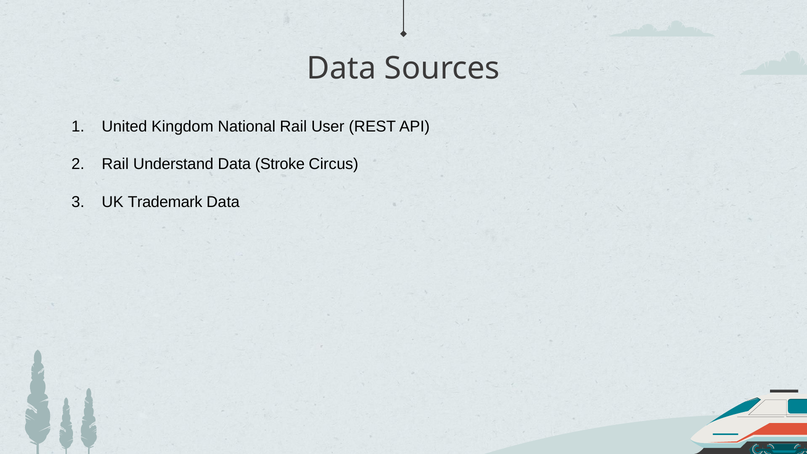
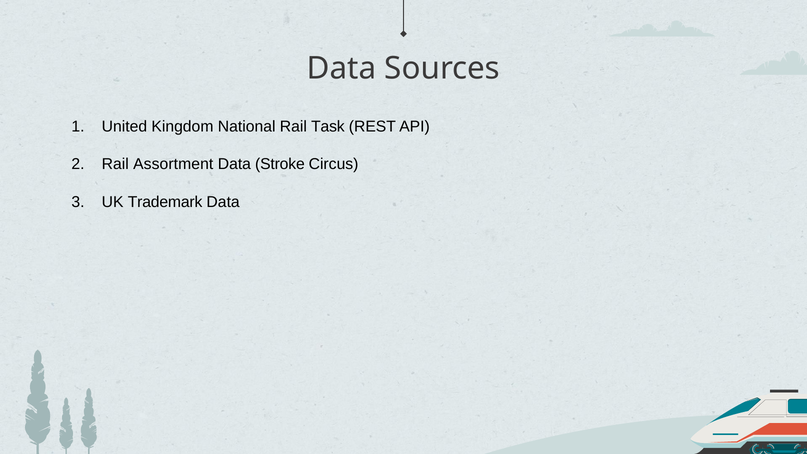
User: User -> Task
Understand: Understand -> Assortment
